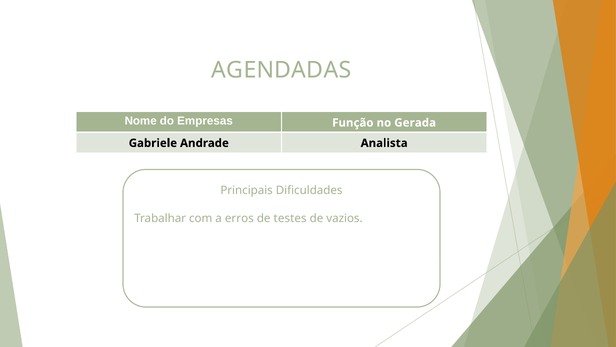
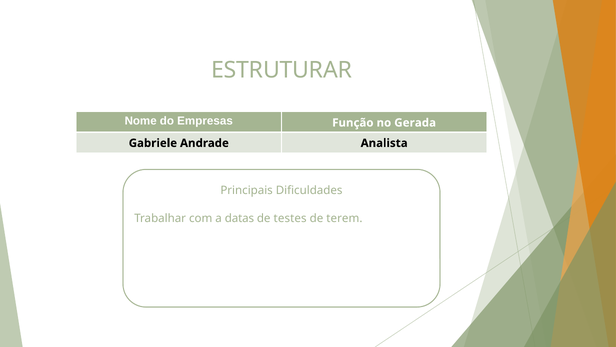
AGENDADAS: AGENDADAS -> ESTRUTURAR
erros: erros -> datas
vazios: vazios -> terem
